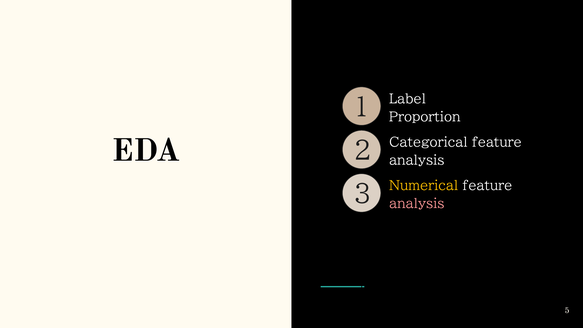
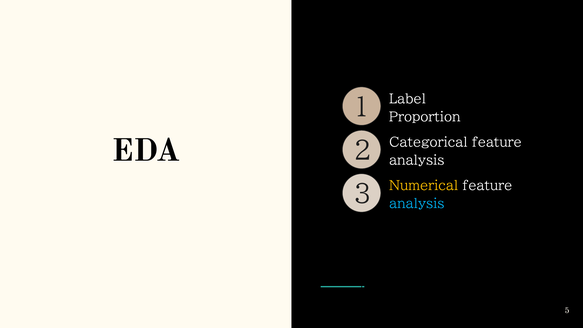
analysis at (417, 204) colour: pink -> light blue
